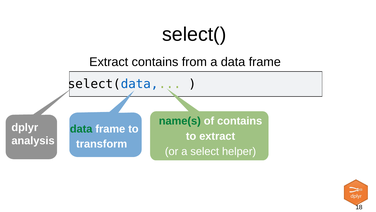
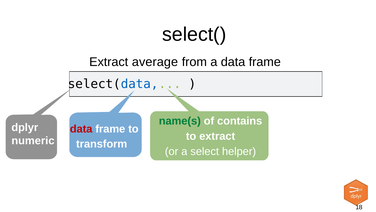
Extract contains: contains -> average
data at (81, 129) colour: green -> red
analysis: analysis -> numeric
